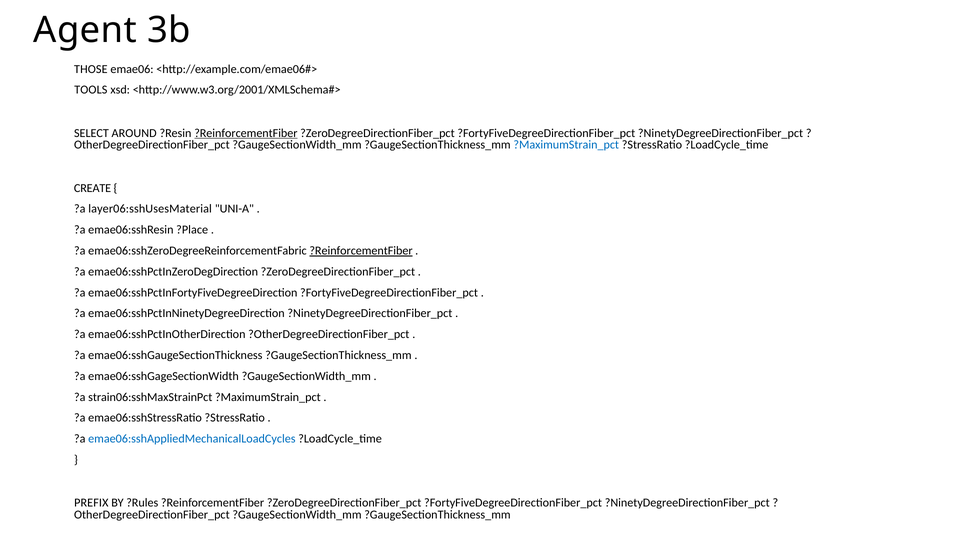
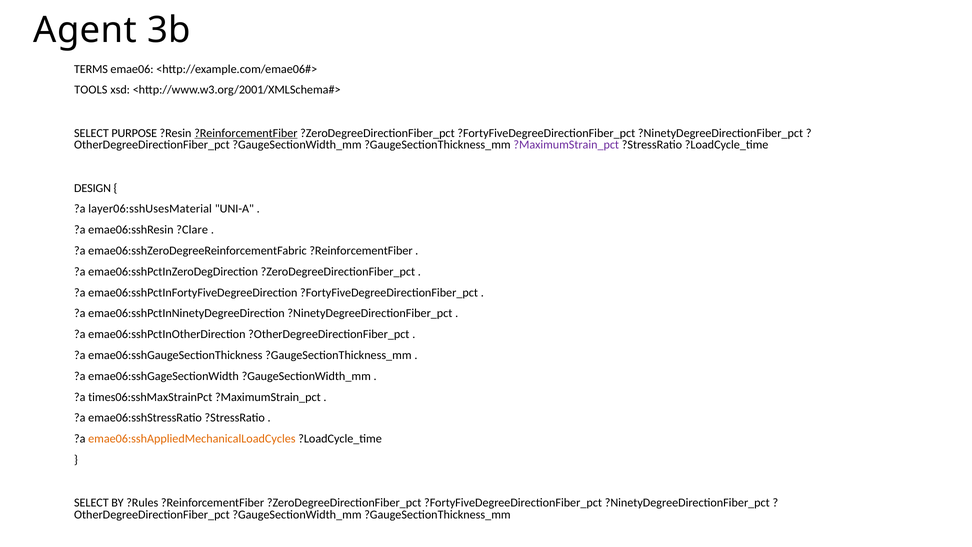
THOSE: THOSE -> TERMS
AROUND: AROUND -> PURPOSE
?MaximumStrain_pct at (566, 145) colour: blue -> purple
CREATE: CREATE -> DESIGN
?Place: ?Place -> ?Clare
?ReinforcementFiber at (361, 251) underline: present -> none
strain06:sshMaxStrainPct: strain06:sshMaxStrainPct -> times06:sshMaxStrainPct
emae06:sshAppliedMechanicalLoadCycles colour: blue -> orange
PREFIX at (91, 503): PREFIX -> SELECT
